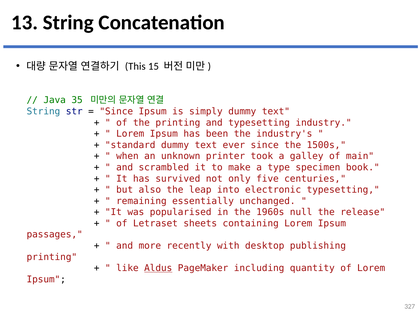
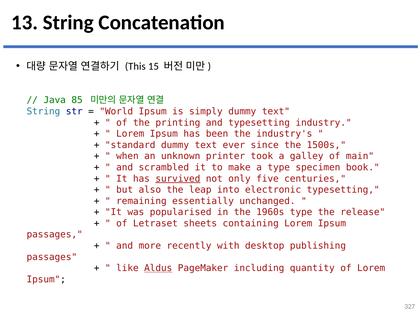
35: 35 -> 85
Since at (116, 111): Since -> World
survived underline: none -> present
1960s null: null -> type
printing at (52, 257): printing -> passages
